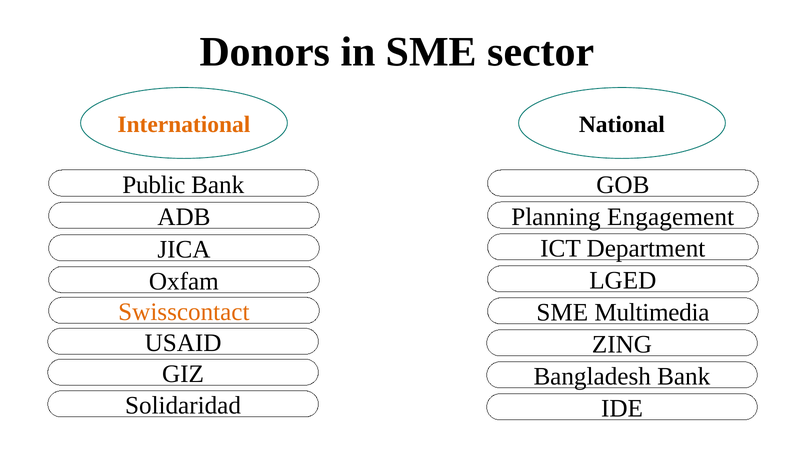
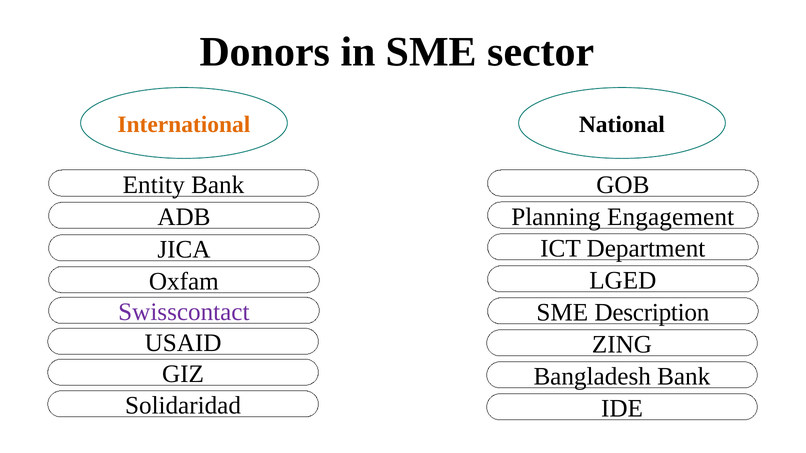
Public: Public -> Entity
Swisscontact colour: orange -> purple
Multimedia: Multimedia -> Description
